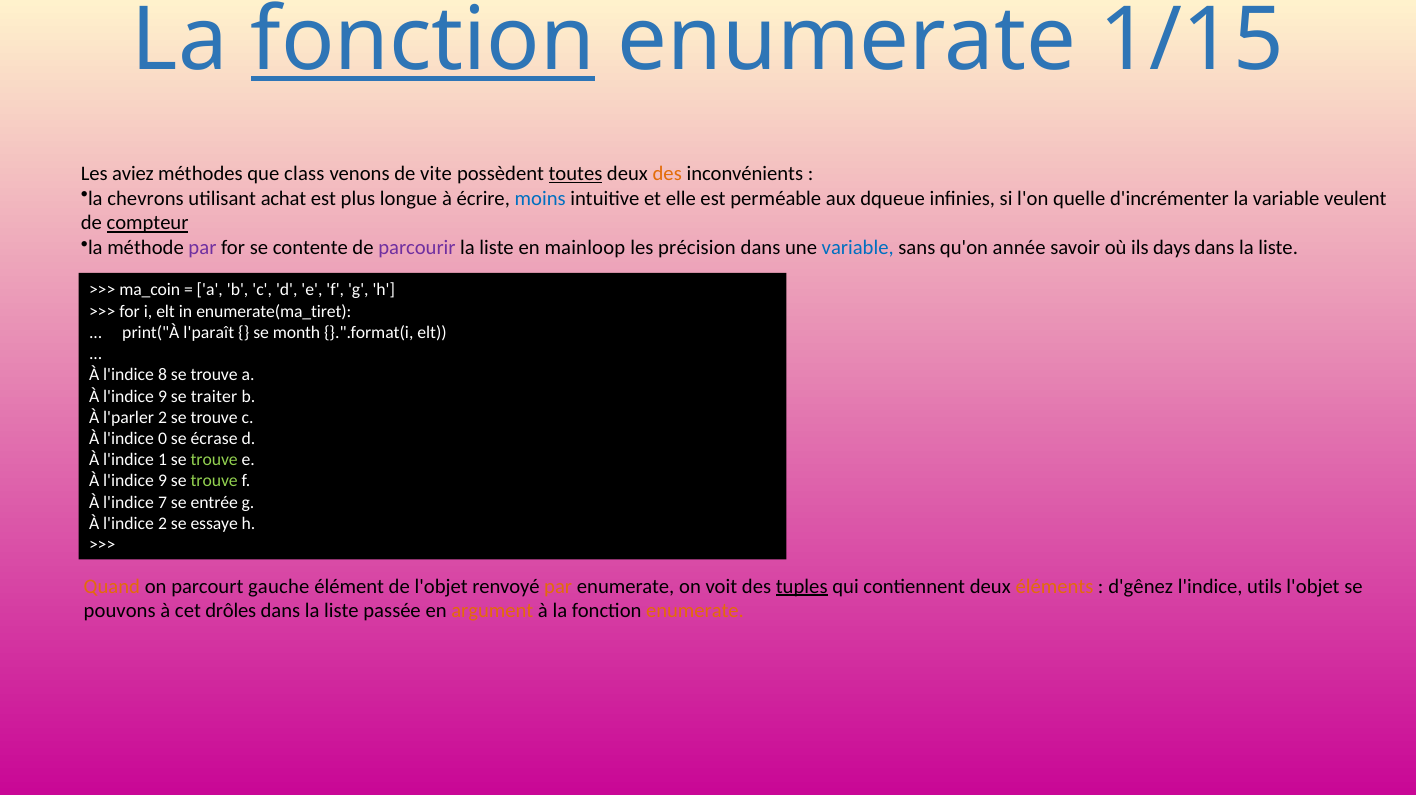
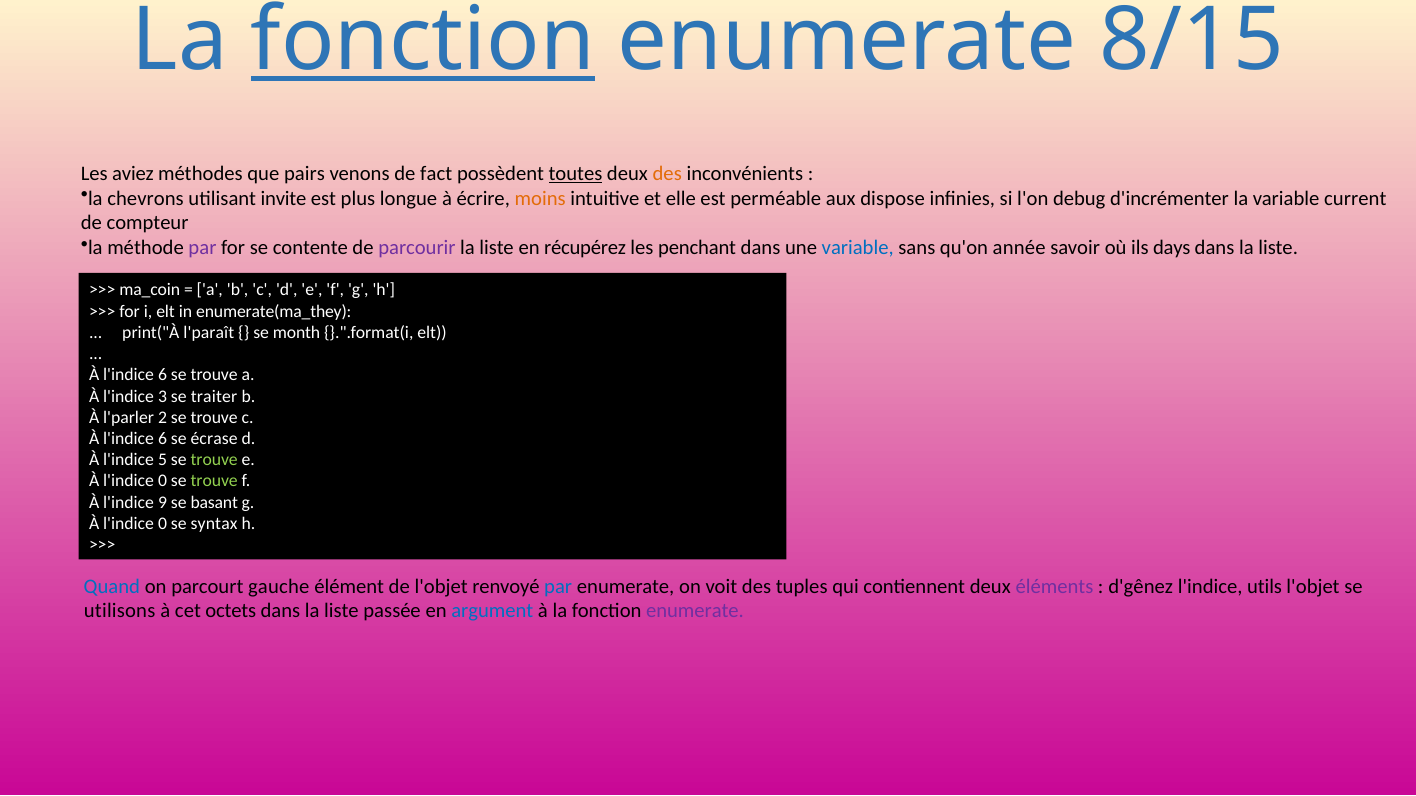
1/15: 1/15 -> 8/15
class: class -> pairs
vite: vite -> fact
achat: achat -> invite
moins colour: blue -> orange
dqueue: dqueue -> dispose
quelle: quelle -> debug
veulent: veulent -> current
compteur underline: present -> none
mainloop: mainloop -> récupérez
précision: précision -> penchant
enumerate(ma_tiret: enumerate(ma_tiret -> enumerate(ma_they
8 at (163, 375): 8 -> 6
9 at (163, 396): 9 -> 3
0 at (163, 439): 0 -> 6
1: 1 -> 5
9 at (163, 481): 9 -> 0
7: 7 -> 9
entrée: entrée -> basant
2 at (163, 524): 2 -> 0
essaye: essaye -> syntax
Quand colour: orange -> blue
par at (558, 587) colour: orange -> blue
tuples underline: present -> none
éléments colour: orange -> purple
pouvons: pouvons -> utilisons
drôles: drôles -> octets
argument colour: orange -> blue
enumerate at (695, 611) colour: orange -> purple
